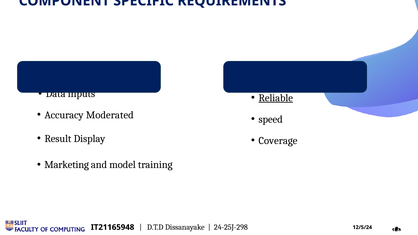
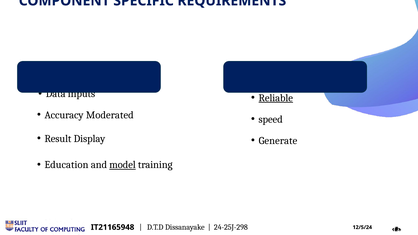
Coverage: Coverage -> Generate
Marketing: Marketing -> Education
model underline: none -> present
